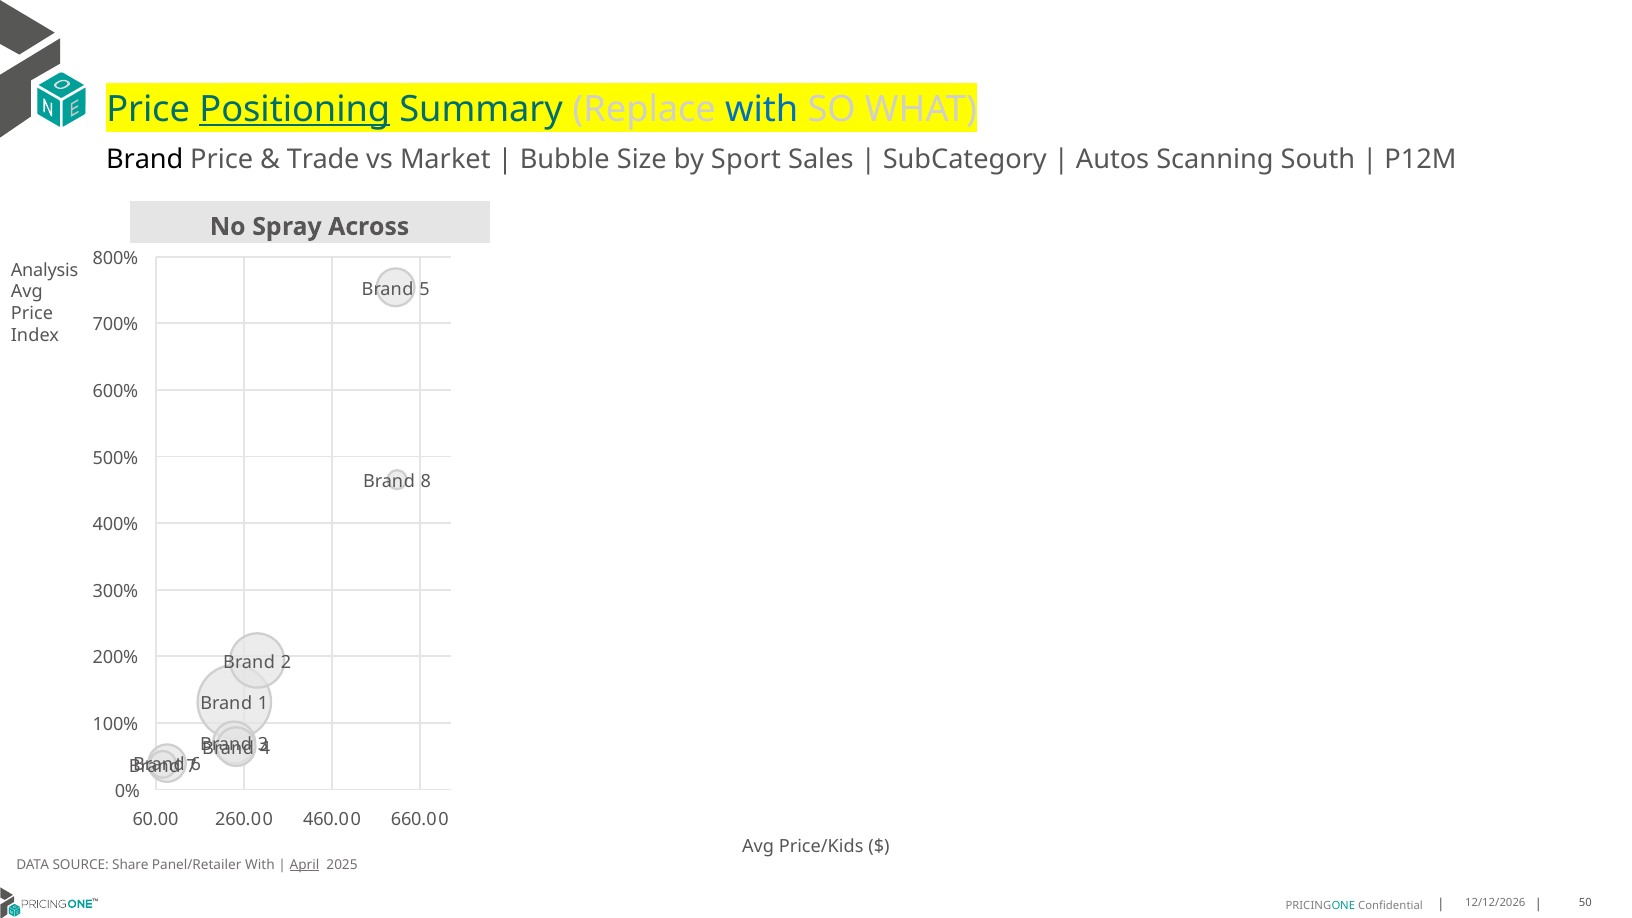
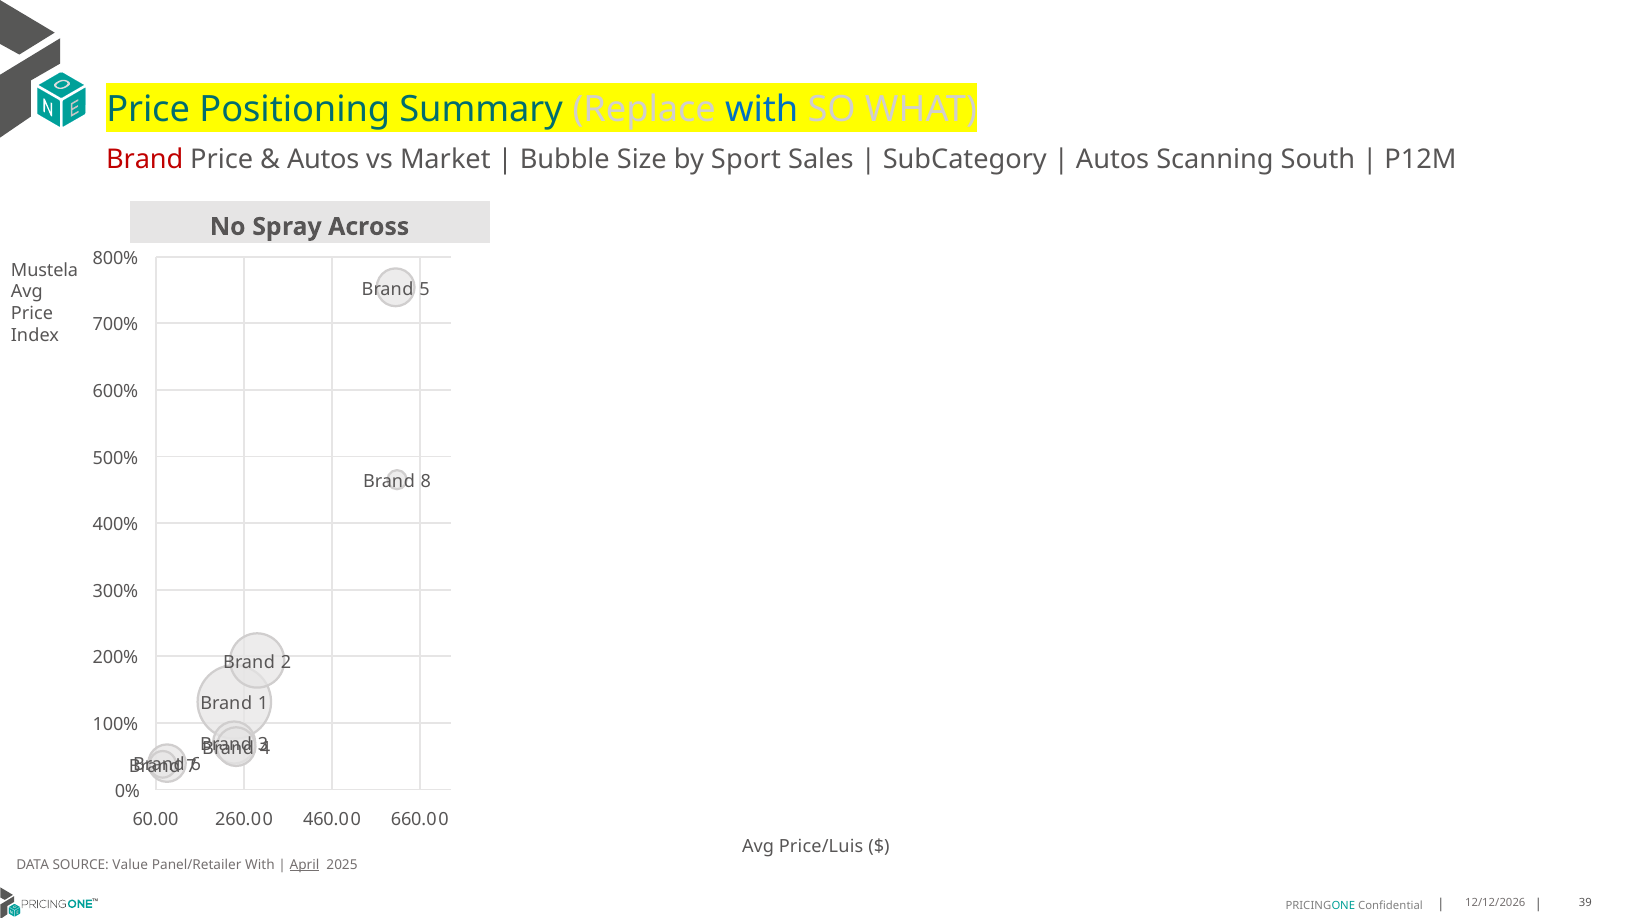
Positioning underline: present -> none
Brand at (145, 159) colour: black -> red
Trade at (323, 159): Trade -> Autos
Analysis: Analysis -> Mustela
Price/Kids: Price/Kids -> Price/Luis
Share: Share -> Value
50: 50 -> 39
